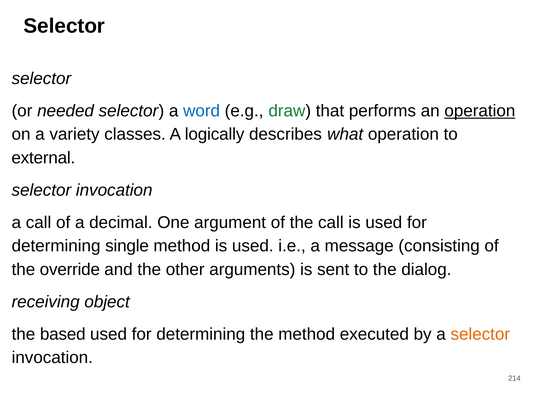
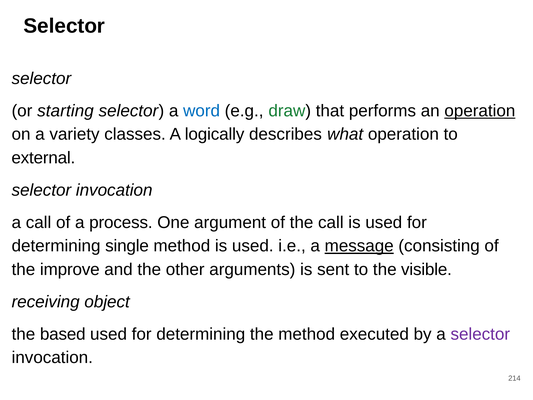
needed: needed -> starting
decimal: decimal -> process
message underline: none -> present
override: override -> improve
dialog: dialog -> visible
selector at (480, 334) colour: orange -> purple
